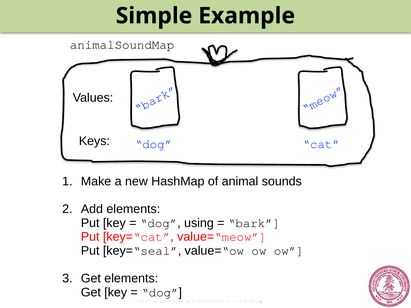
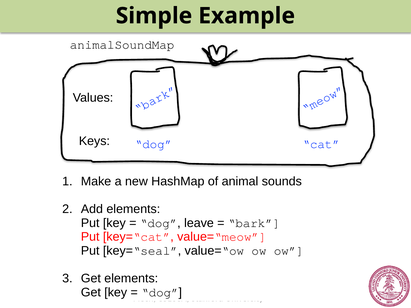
using: using -> leave
